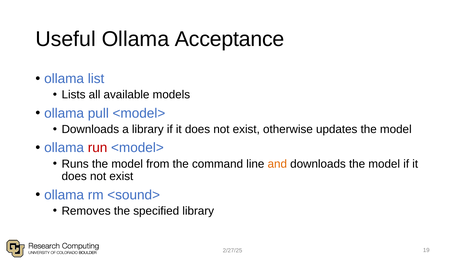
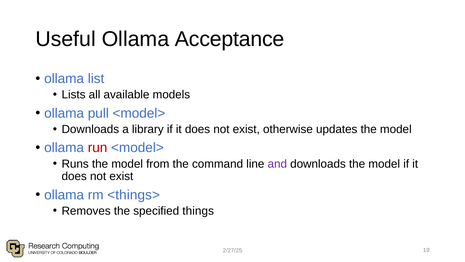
and colour: orange -> purple
<sound>: <sound> -> <things>
specified library: library -> things
